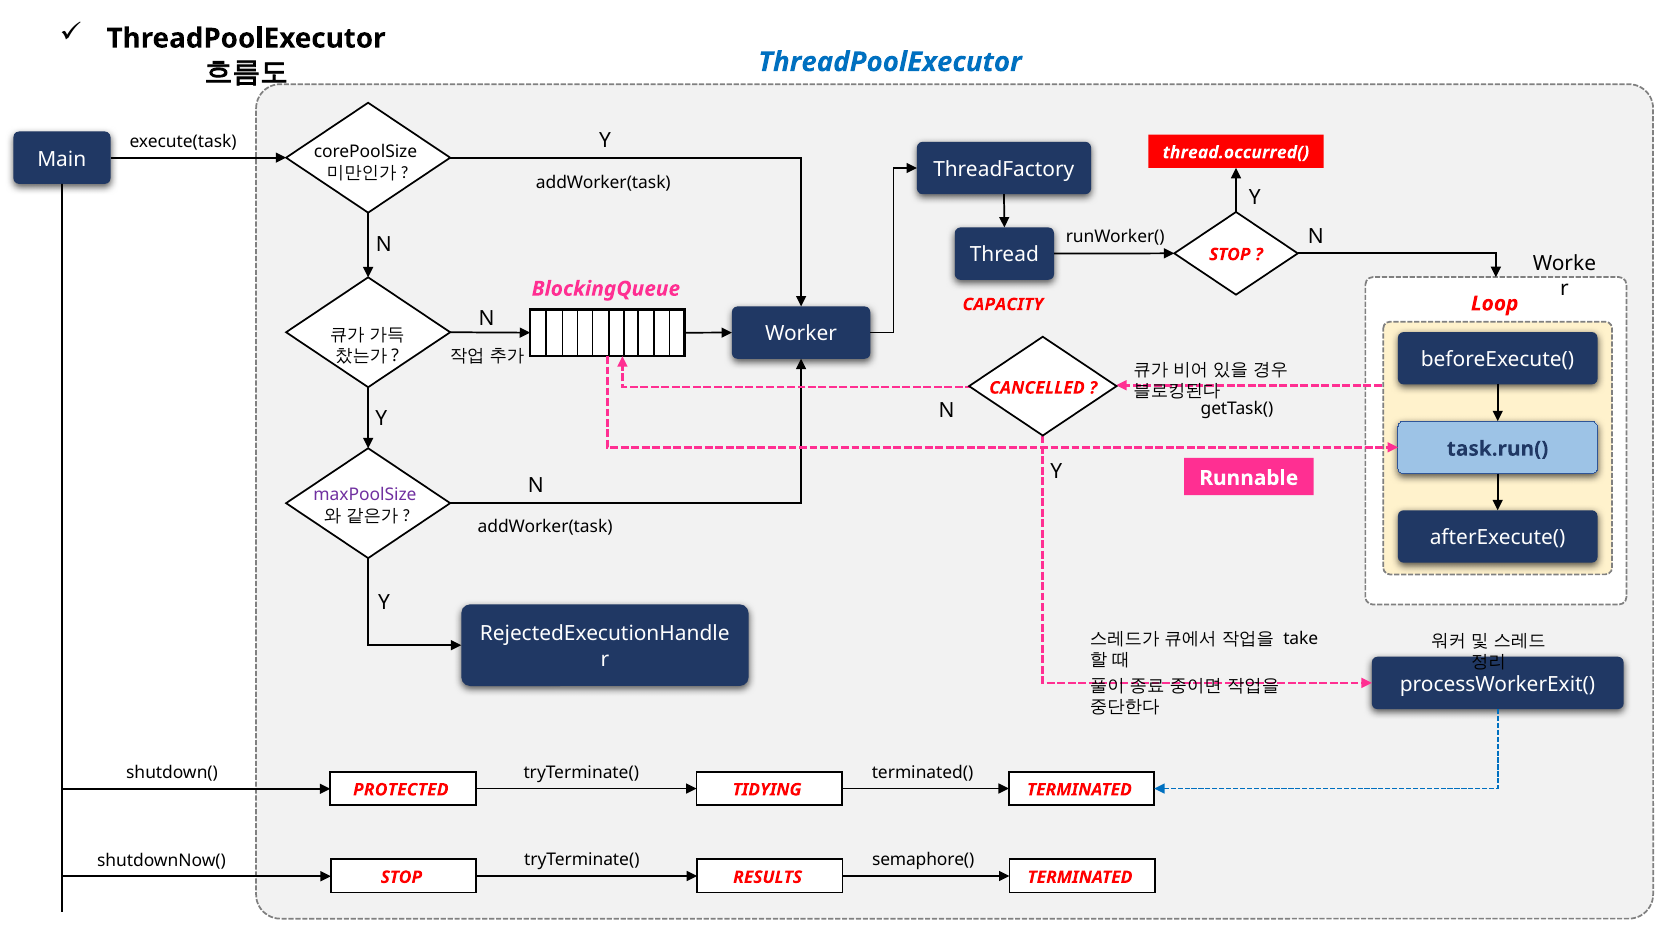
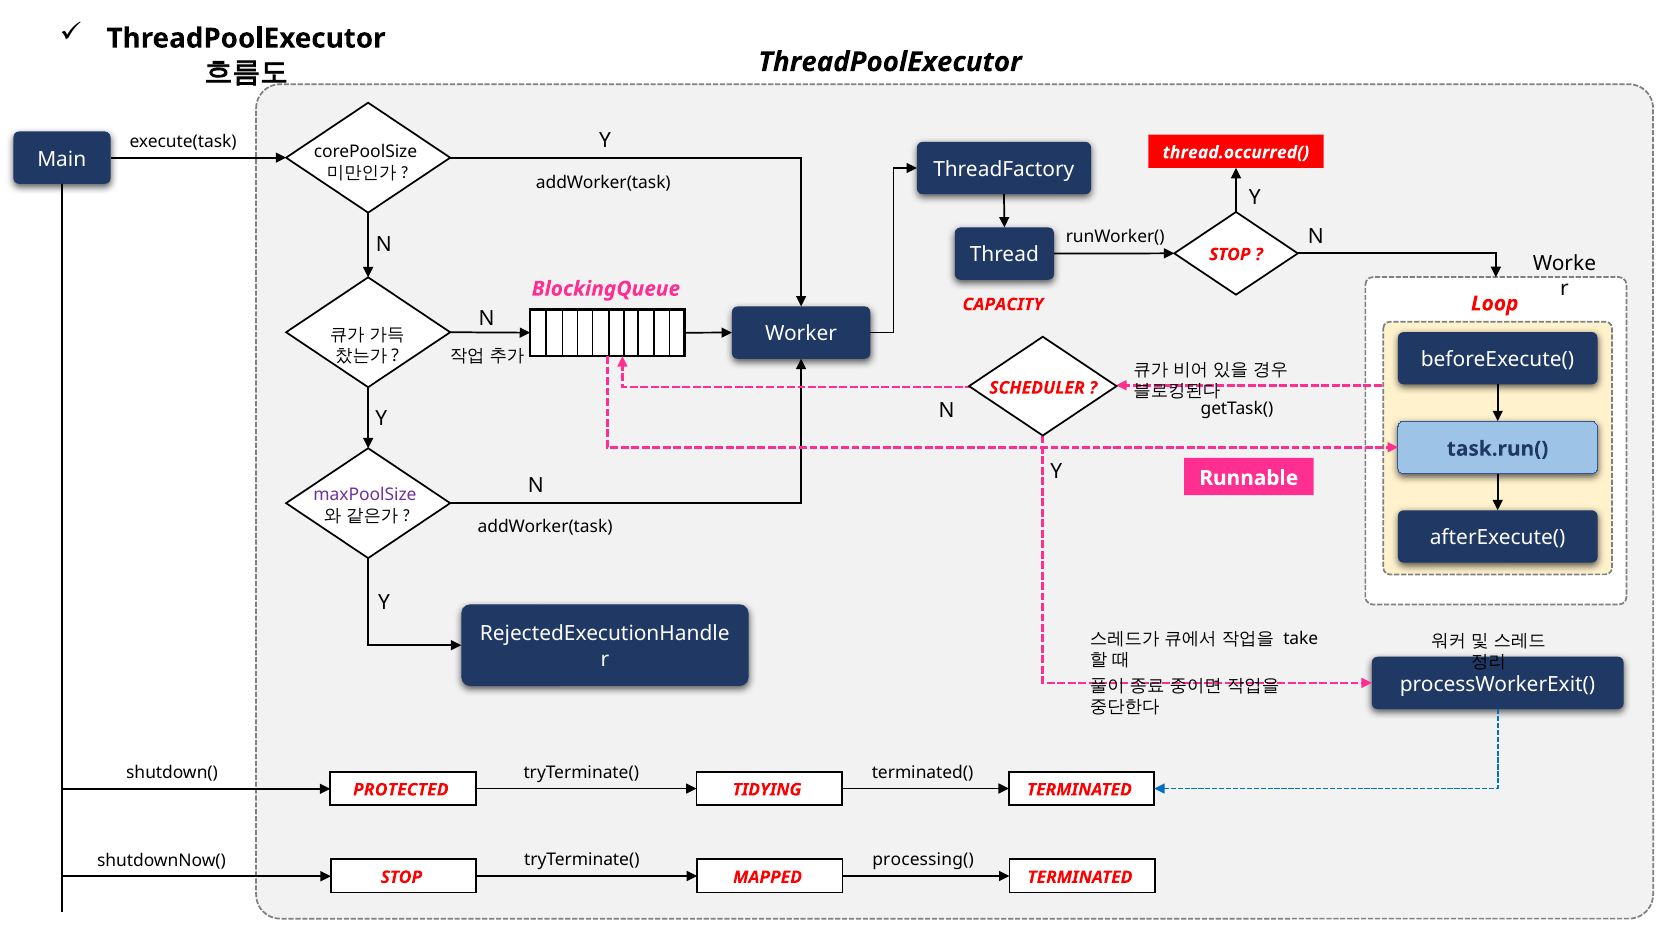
ThreadPoolExecutor at (890, 62) colour: blue -> black
CANCELLED: CANCELLED -> SCHEDULER
semaphore(: semaphore( -> processing(
RESULTS: RESULTS -> MAPPED
